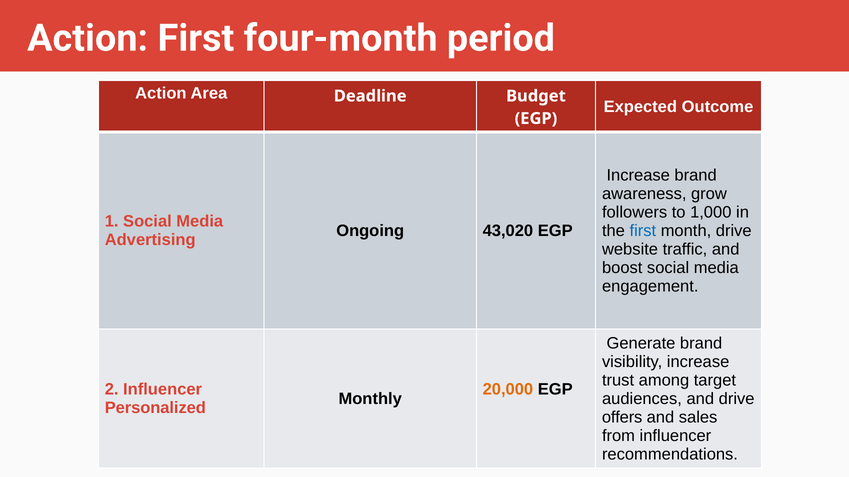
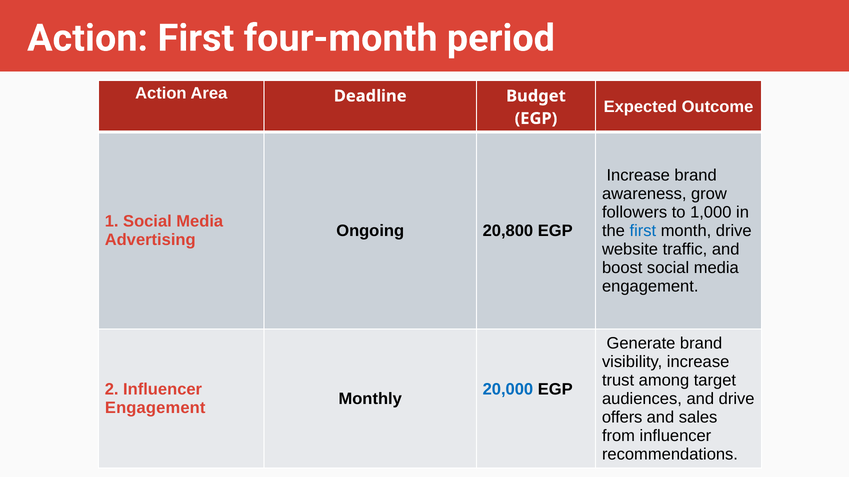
43,020: 43,020 -> 20,800
20,000 colour: orange -> blue
Personalized at (155, 409): Personalized -> Engagement
